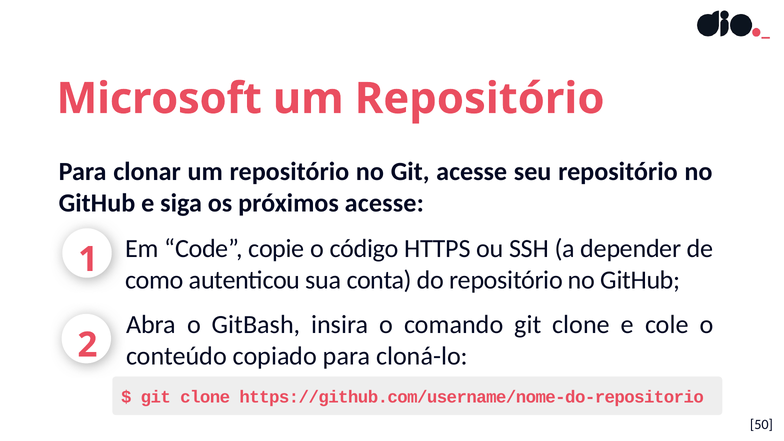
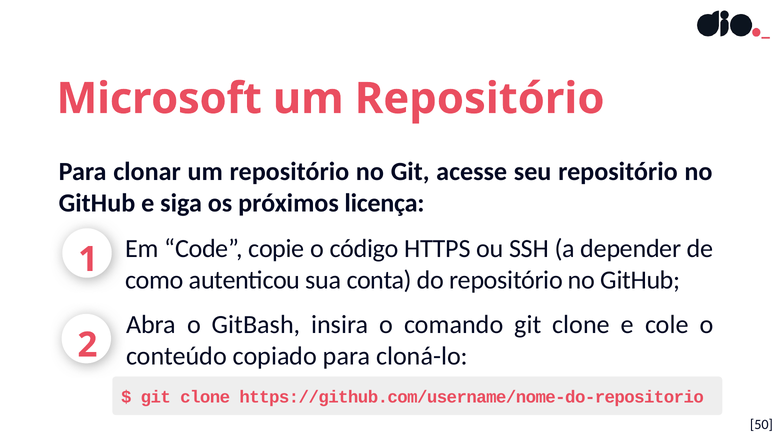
próximos acesse: acesse -> licença
